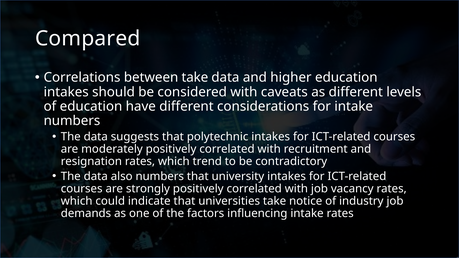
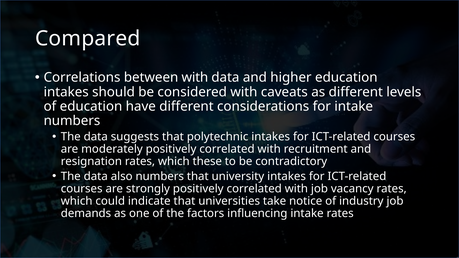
between take: take -> with
trend: trend -> these
